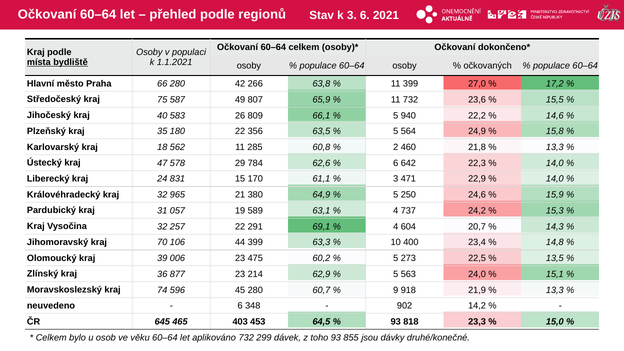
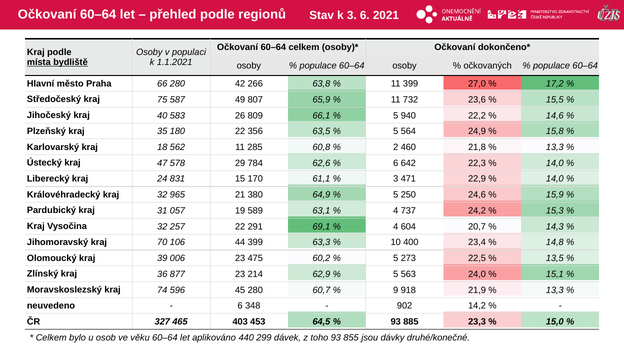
645: 645 -> 327
818: 818 -> 885
aplikováno 732: 732 -> 440
